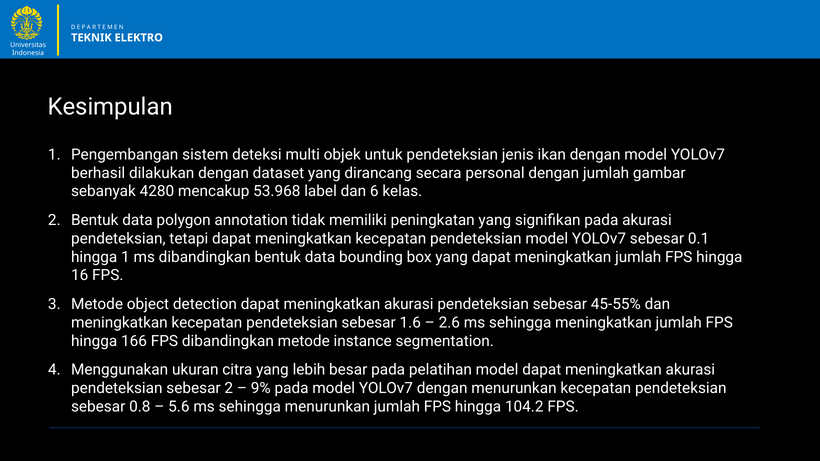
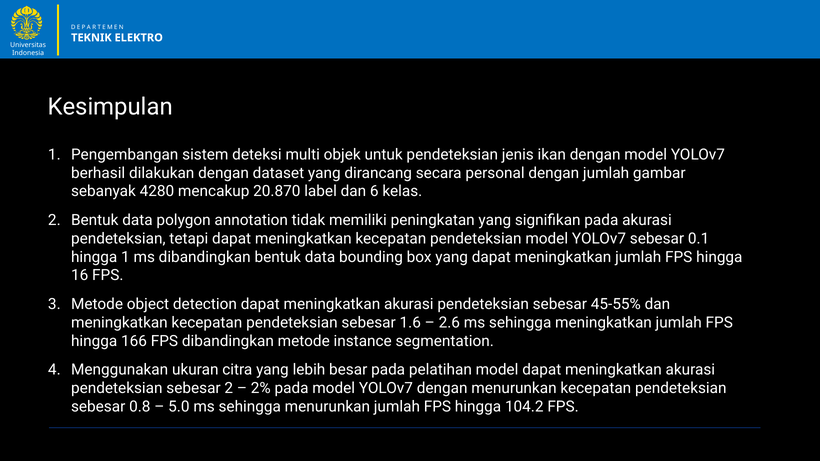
53.968: 53.968 -> 20.870
9%: 9% -> 2%
5.6: 5.6 -> 5.0
